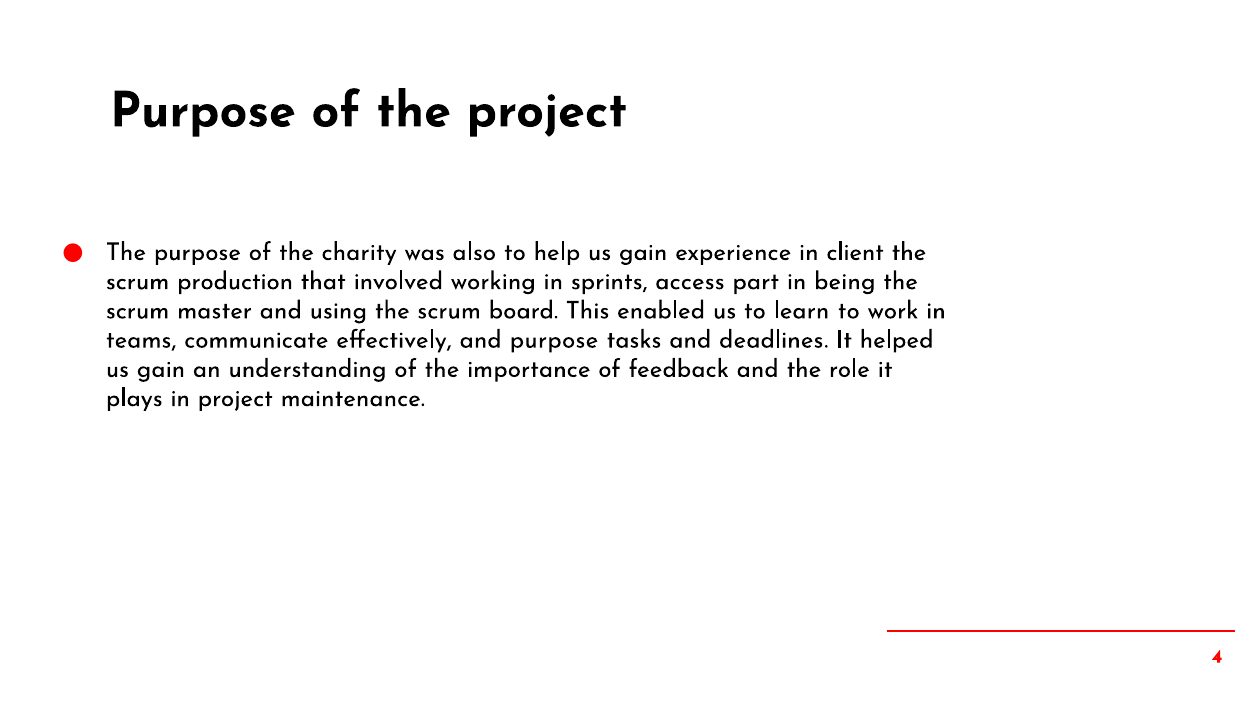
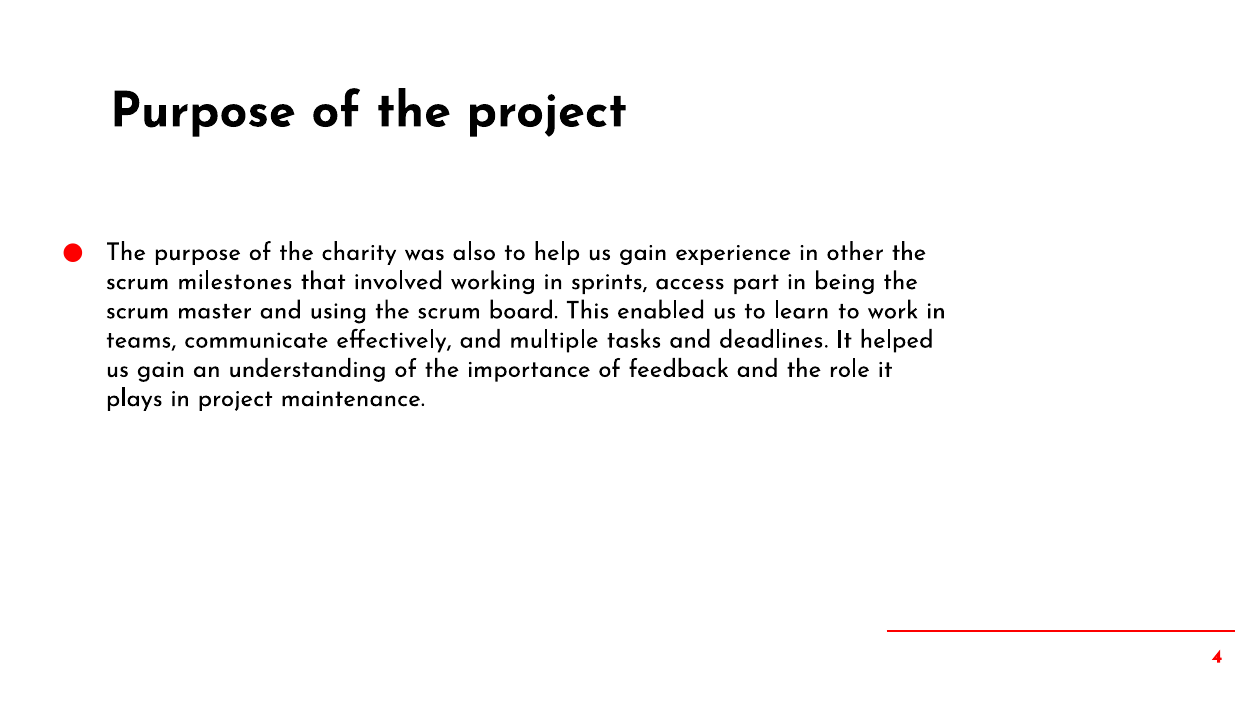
client: client -> other
production: production -> milestones
and purpose: purpose -> multiple
